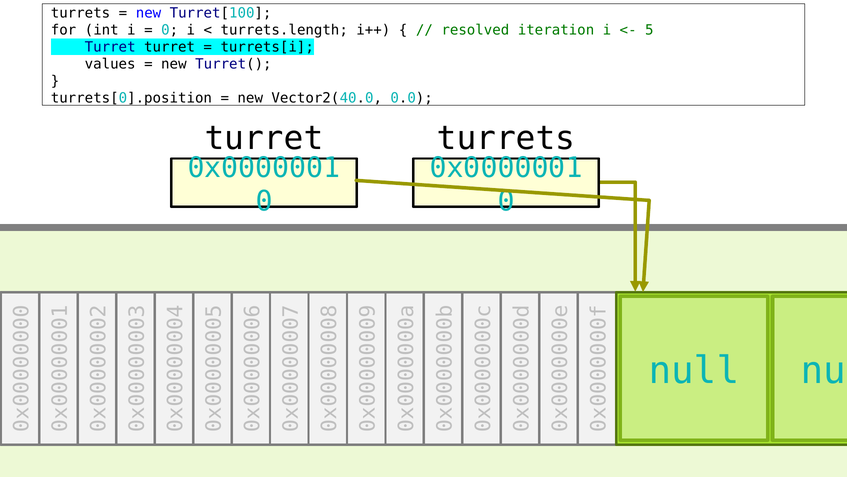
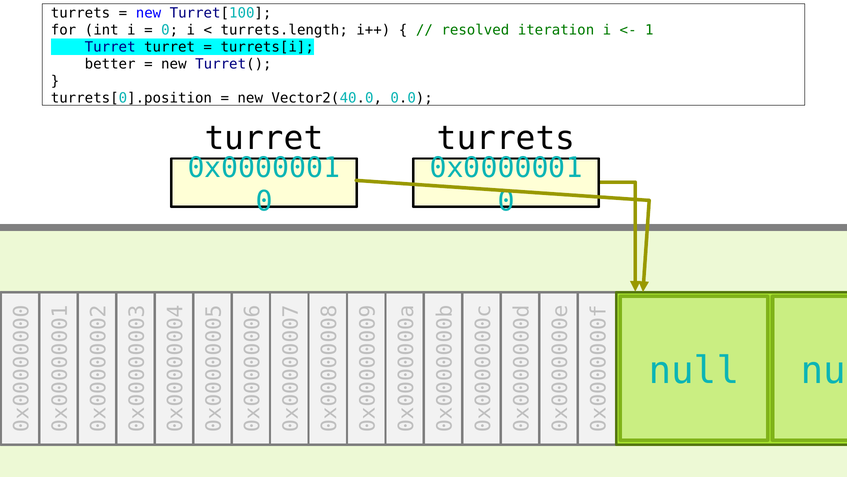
5 at (649, 30): 5 -> 1
values: values -> better
